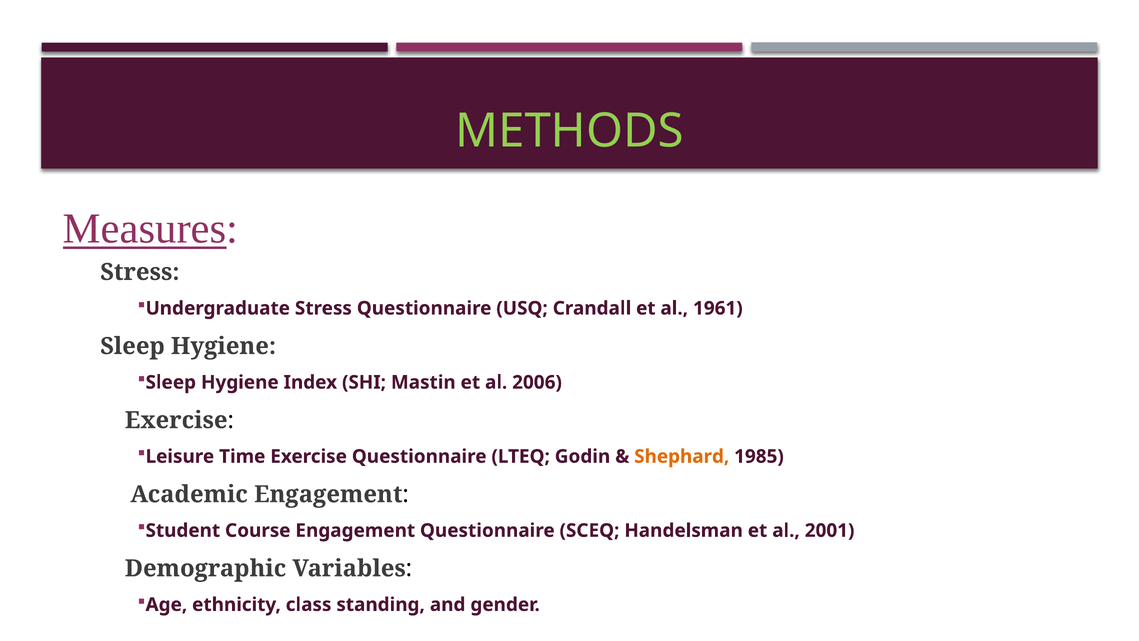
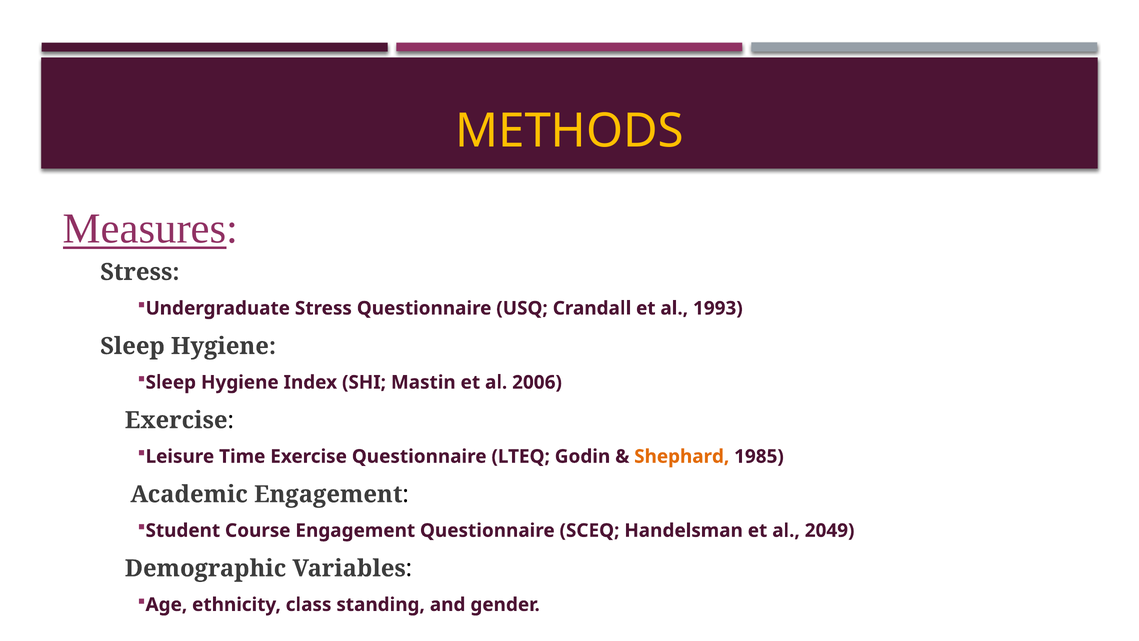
METHODS colour: light green -> yellow
1961: 1961 -> 1993
2001: 2001 -> 2049
